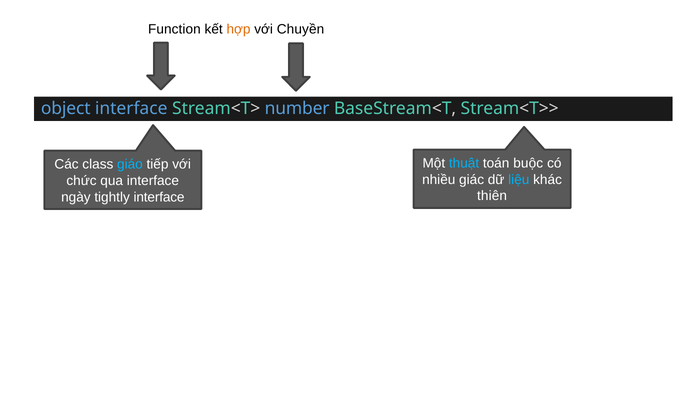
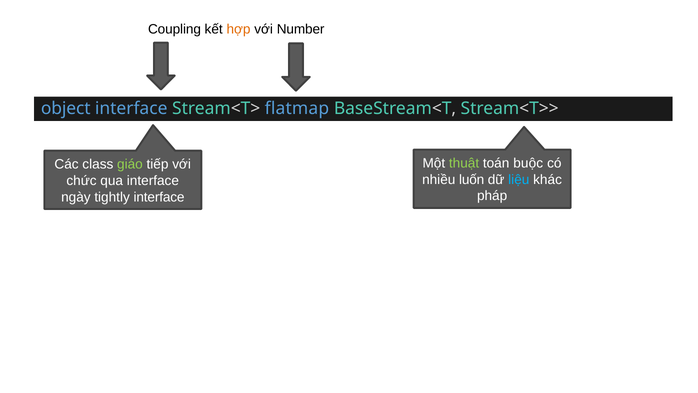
Function: Function -> Coupling
Chuyền: Chuyền -> Number
number: number -> flatmap
thuật colour: light blue -> light green
giáo colour: light blue -> light green
giác: giác -> luốn
thiên: thiên -> pháp
